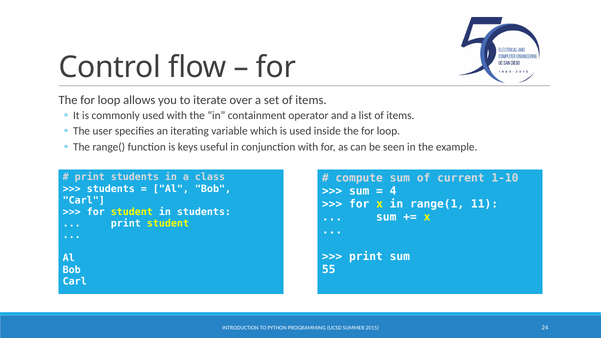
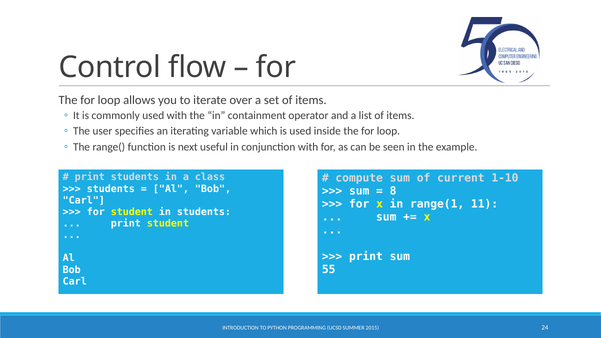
keys: keys -> next
4: 4 -> 8
